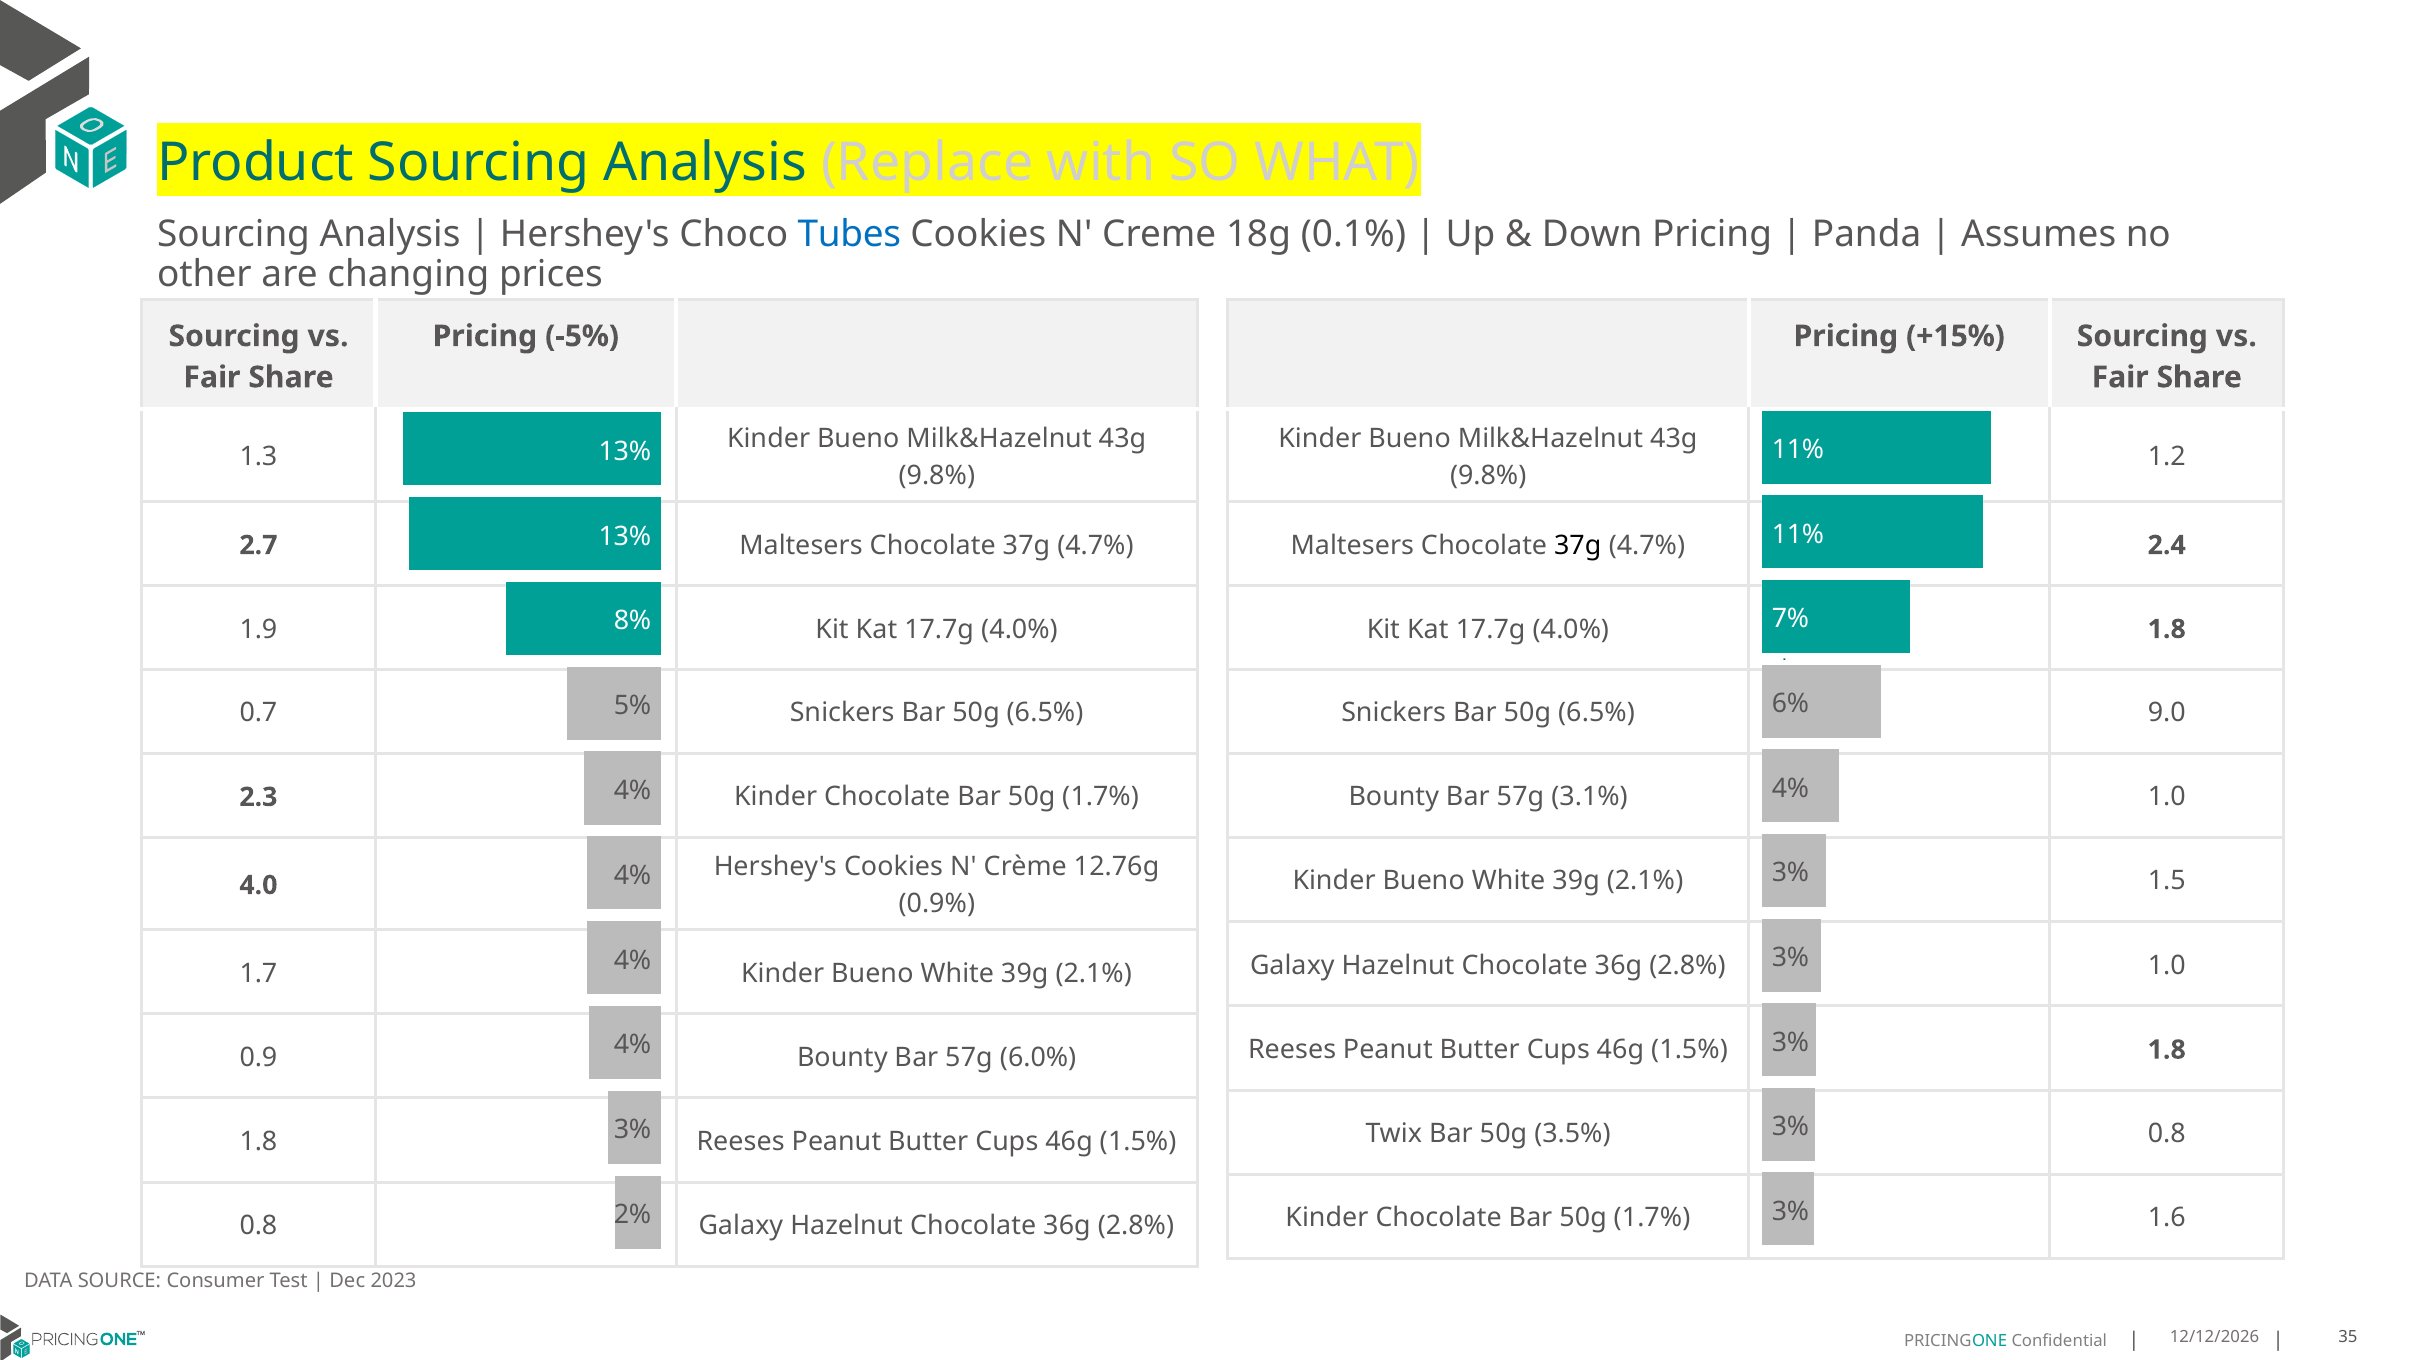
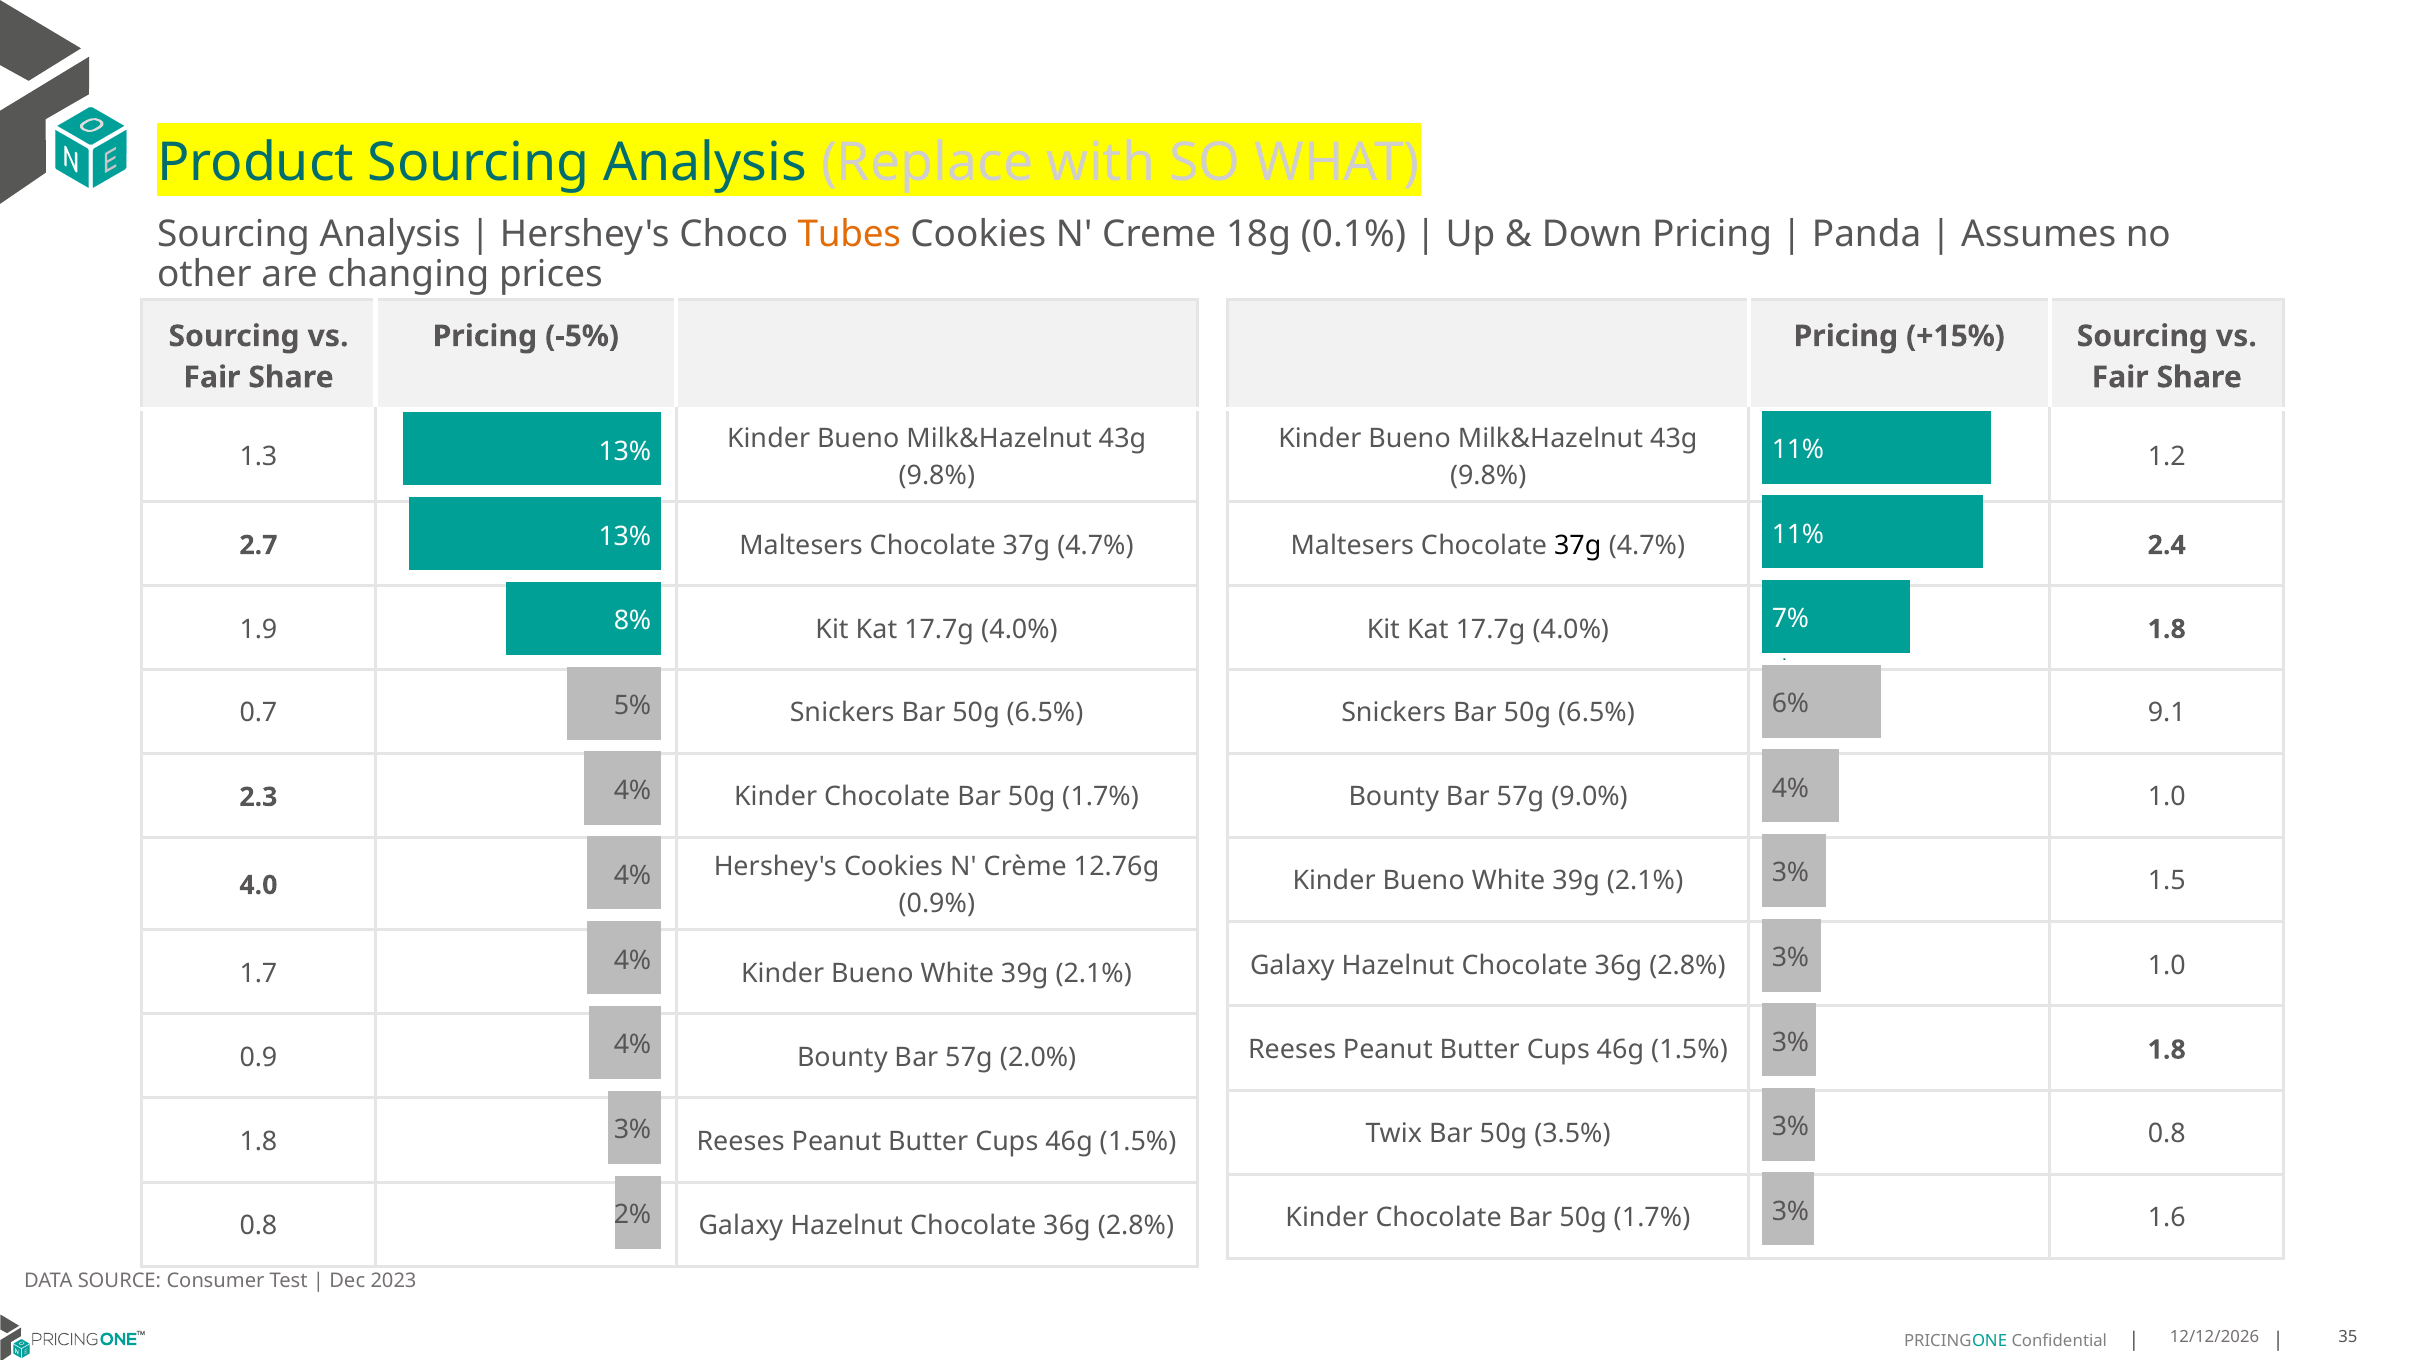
Tubes colour: blue -> orange
9.0: 9.0 -> 9.1
3.1%: 3.1% -> 9.0%
6.0%: 6.0% -> 2.0%
